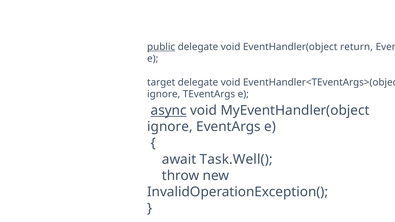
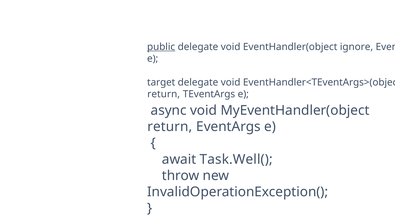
return: return -> ignore
ignore at (164, 94): ignore -> return
async underline: present -> none
ignore at (170, 127): ignore -> return
